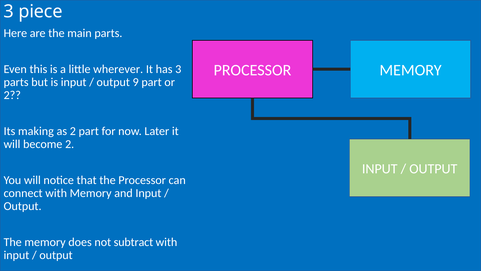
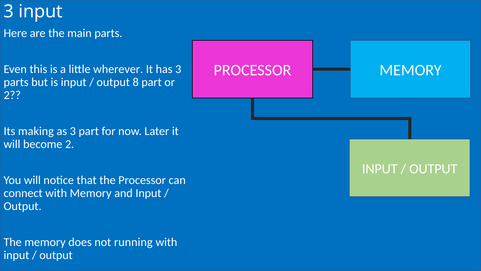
3 piece: piece -> input
9: 9 -> 8
as 2: 2 -> 3
subtract: subtract -> running
